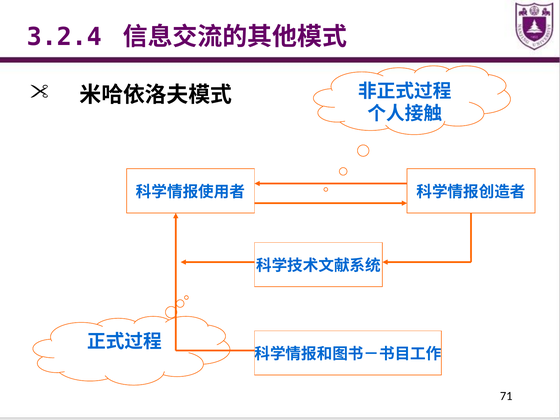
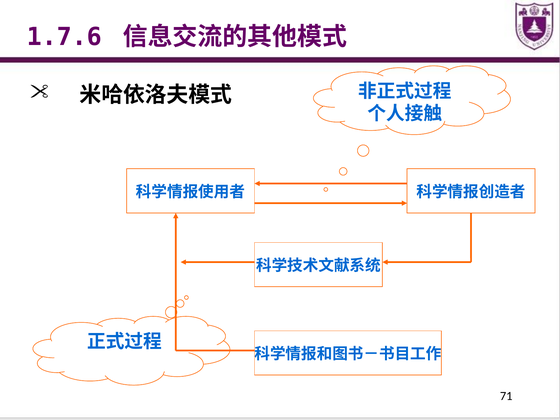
3.2.4: 3.2.4 -> 1.7.6
